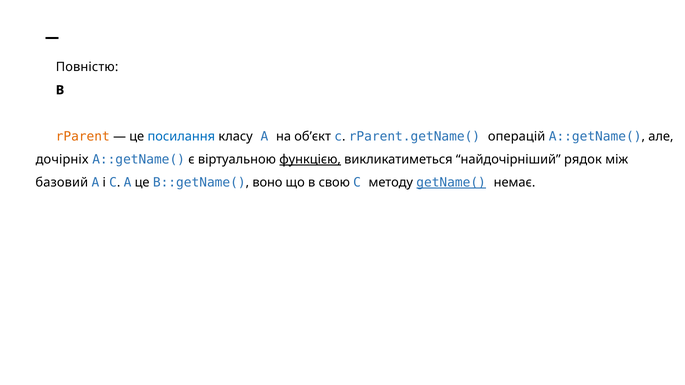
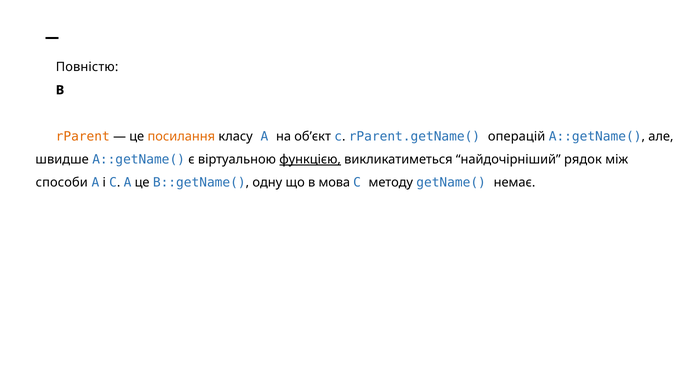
посилання colour: blue -> orange
дочірніх: дочірніх -> швидше
базовий: базовий -> способи
воно: воно -> одну
свою: свою -> мова
getName( underline: present -> none
